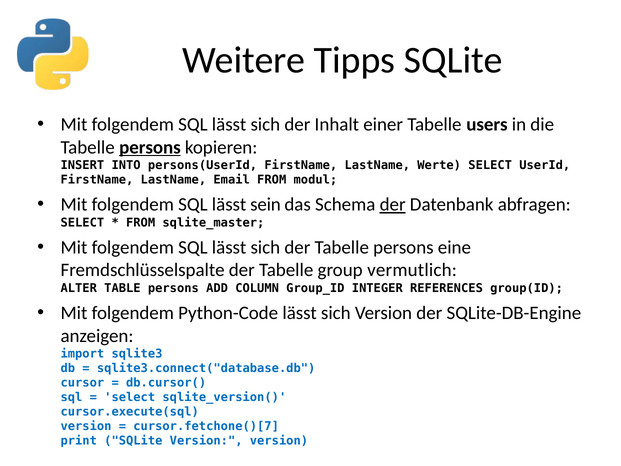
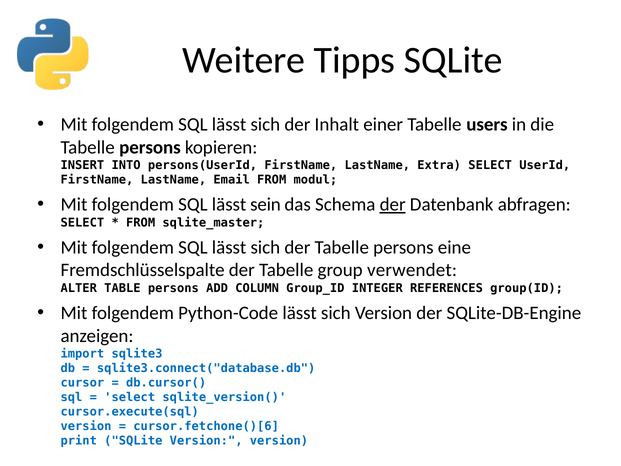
persons at (150, 147) underline: present -> none
Werte: Werte -> Extra
vermutlich: vermutlich -> verwendet
cursor.fetchone()[7: cursor.fetchone()[7 -> cursor.fetchone()[6
